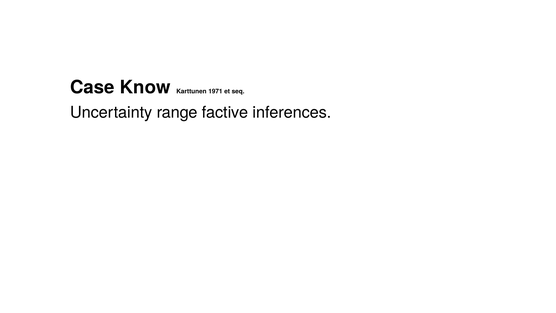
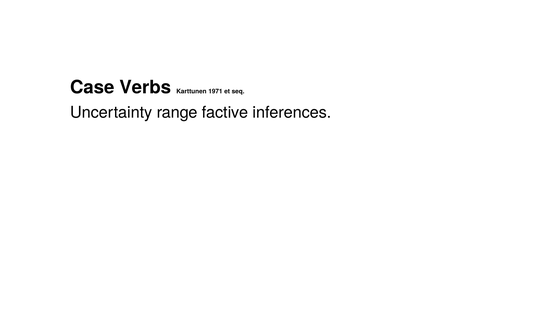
Know: Know -> Verbs
